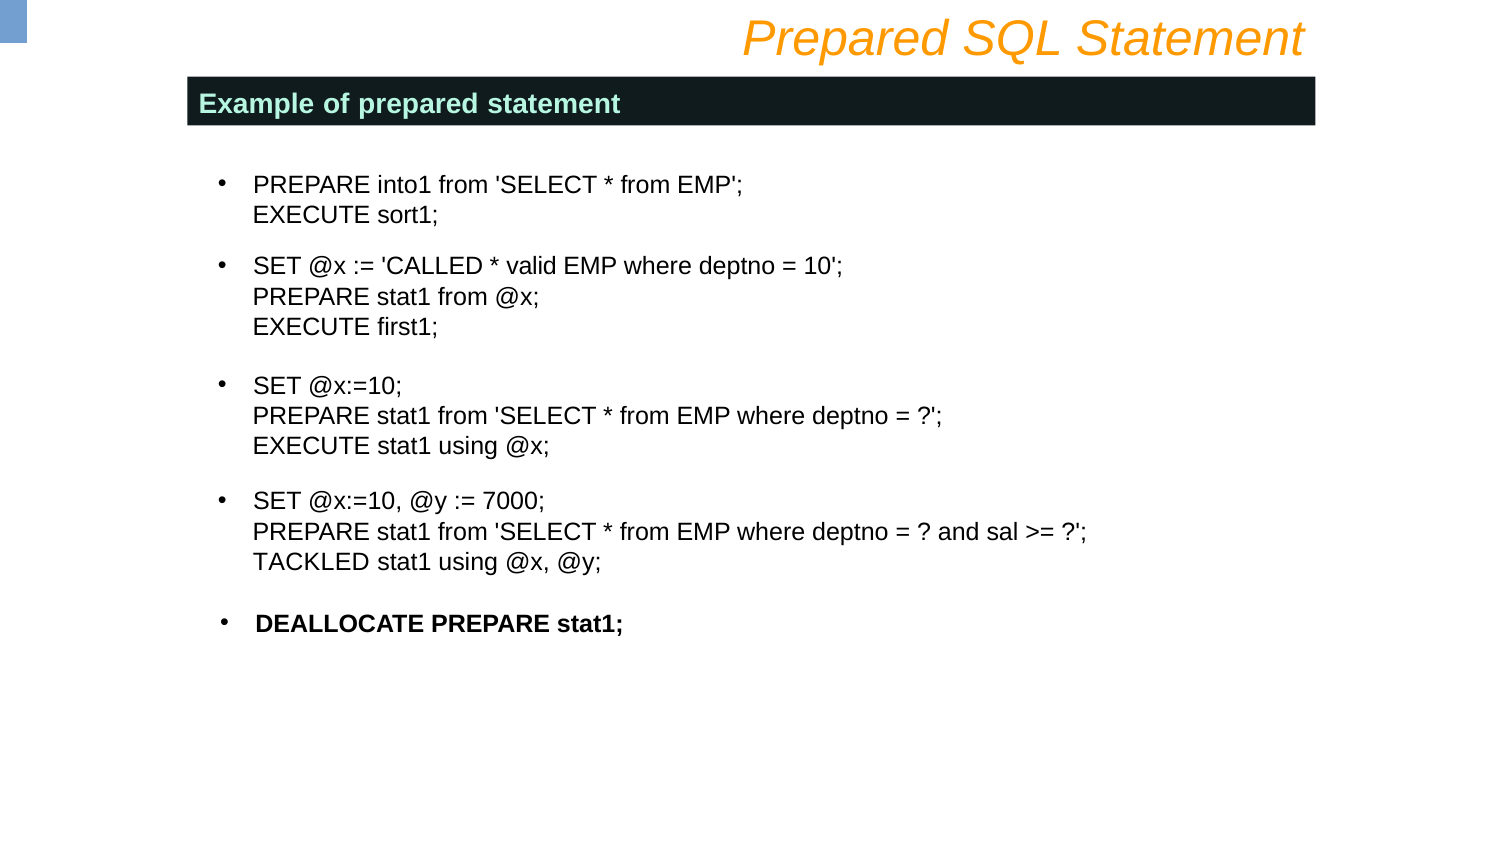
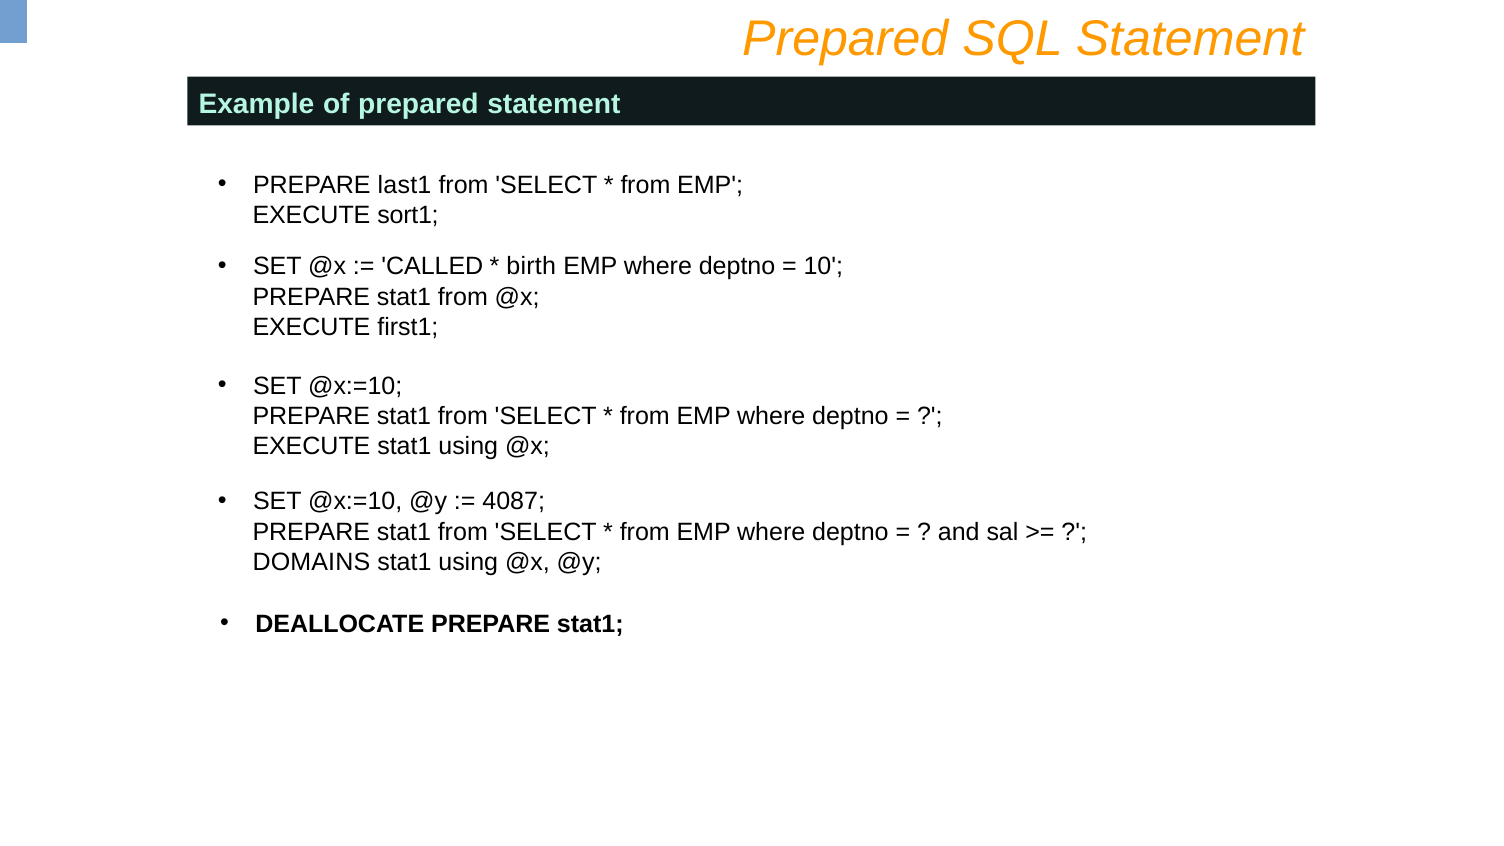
into1: into1 -> last1
valid: valid -> birth
7000: 7000 -> 4087
TACKLED: TACKLED -> DOMAINS
